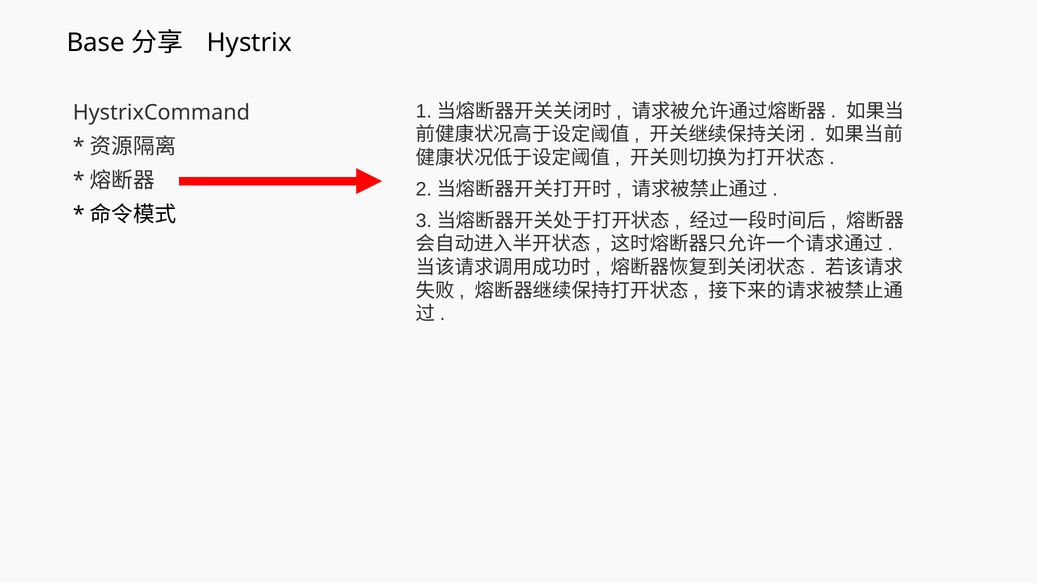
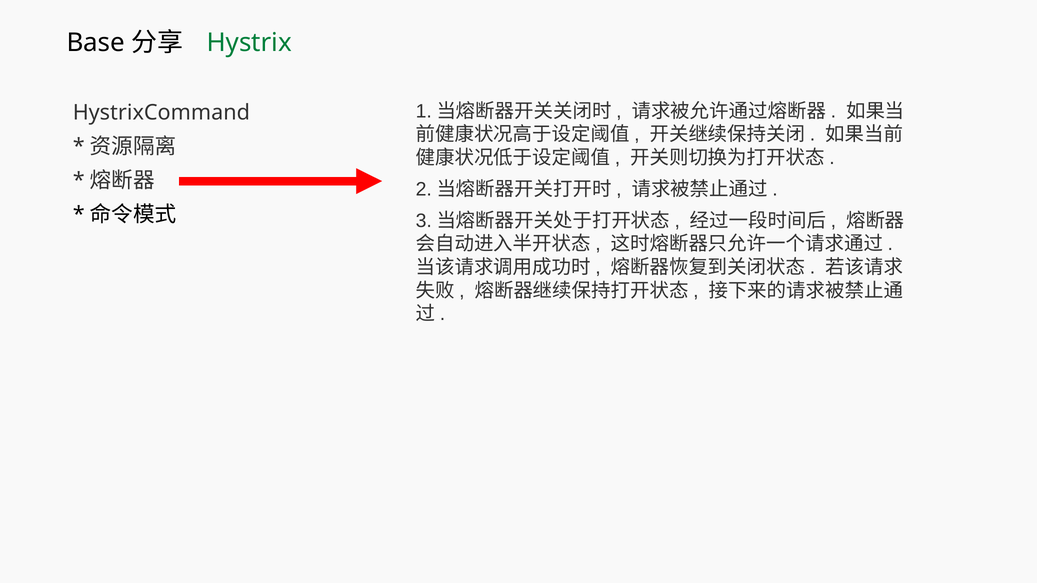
Hystrix colour: black -> green
